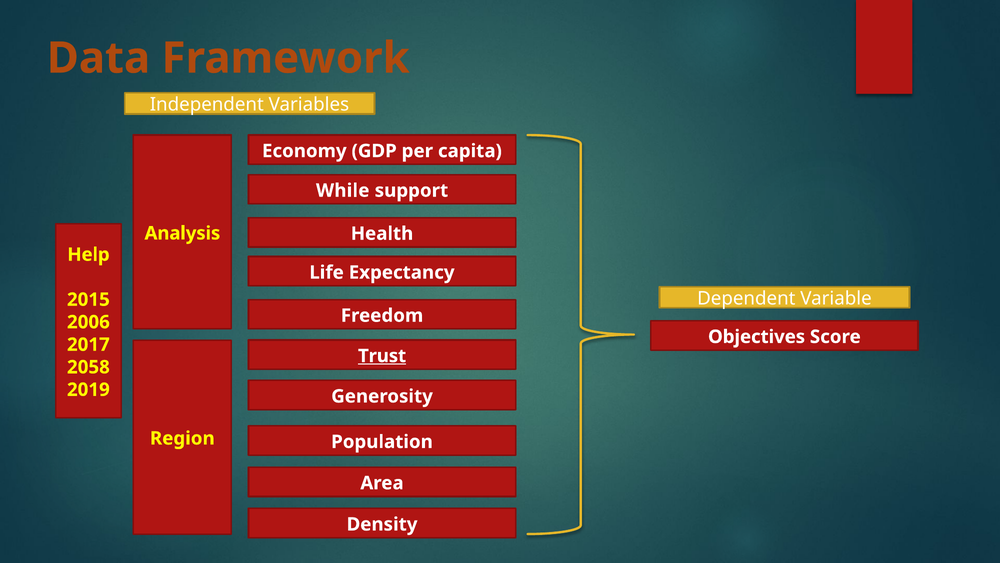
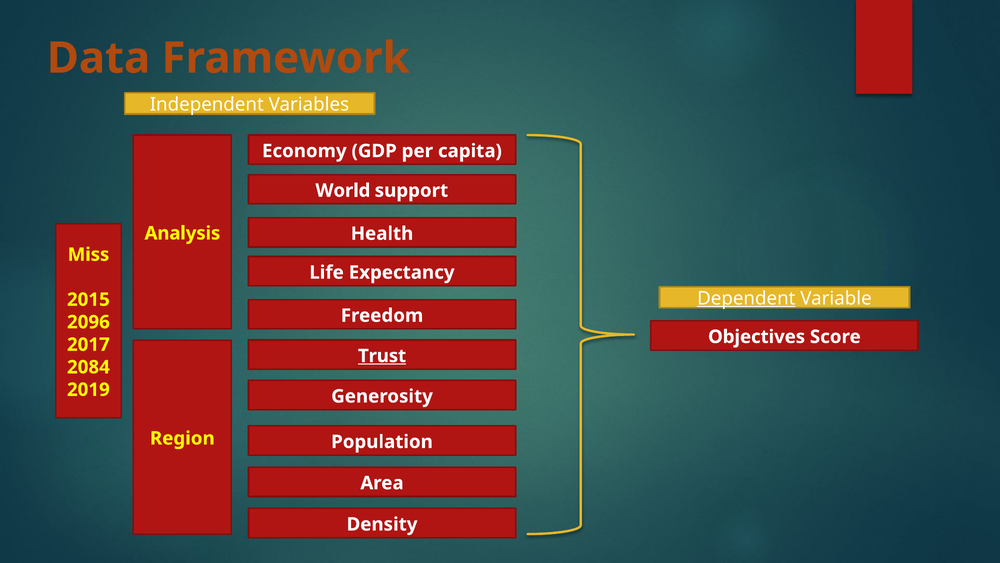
While: While -> World
Help: Help -> Miss
Dependent underline: none -> present
2006: 2006 -> 2096
2058: 2058 -> 2084
